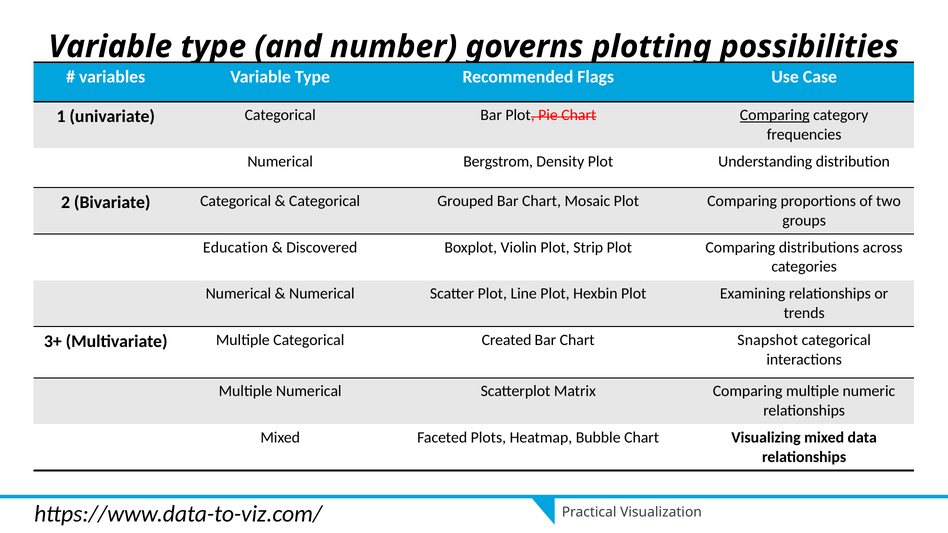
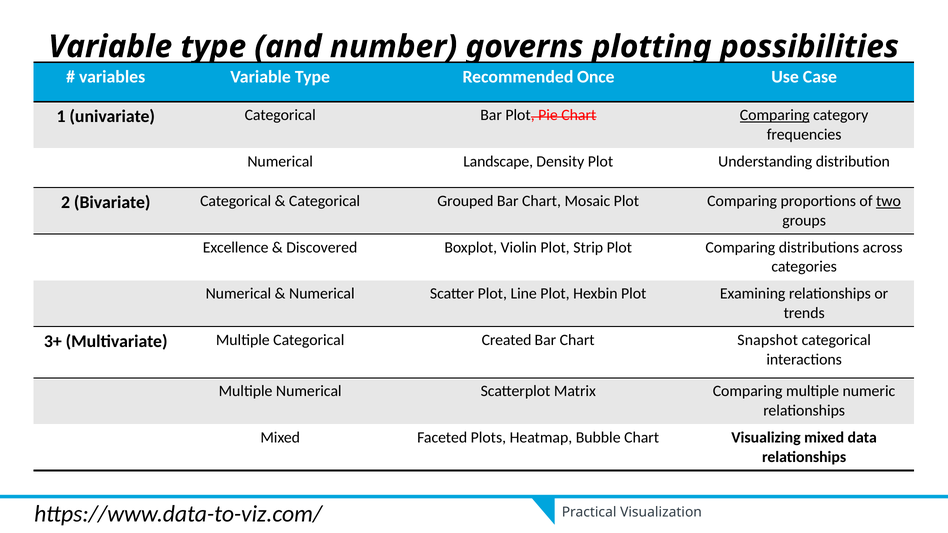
Flags: Flags -> Once
Bergstrom: Bergstrom -> Landscape
two underline: none -> present
Education: Education -> Excellence
